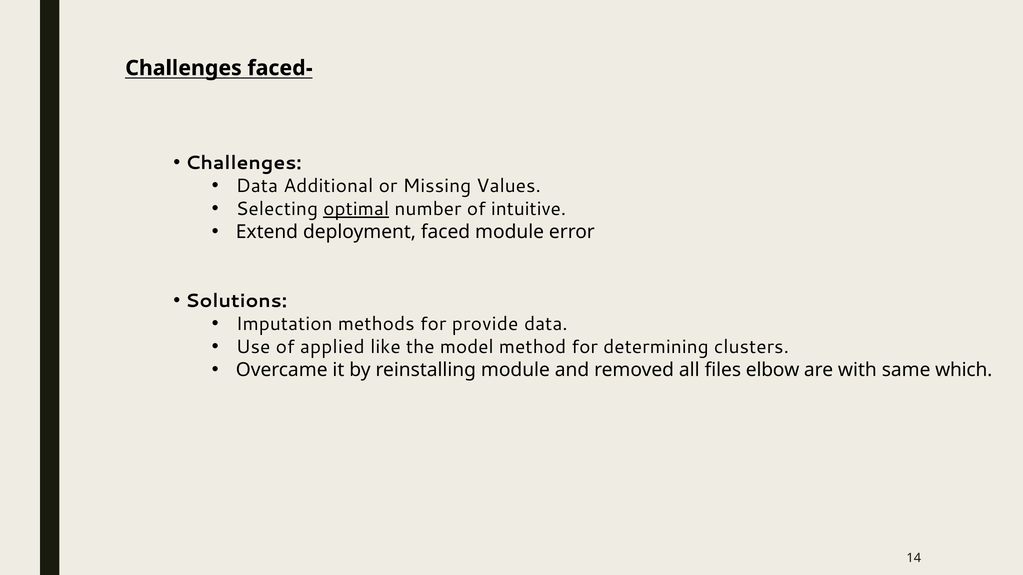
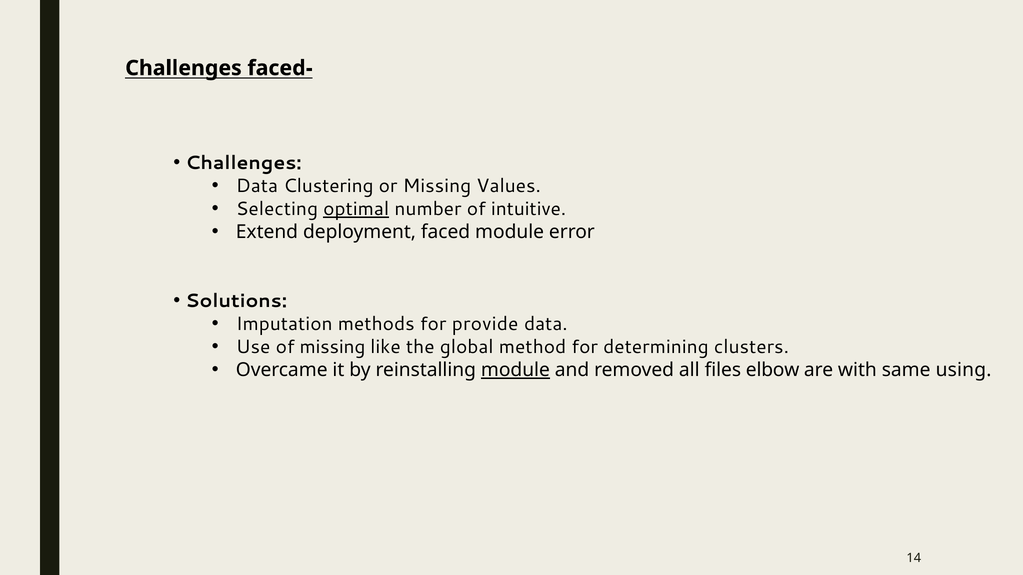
Additional: Additional -> Clustering
of applied: applied -> missing
model: model -> global
module at (515, 370) underline: none -> present
which: which -> using
